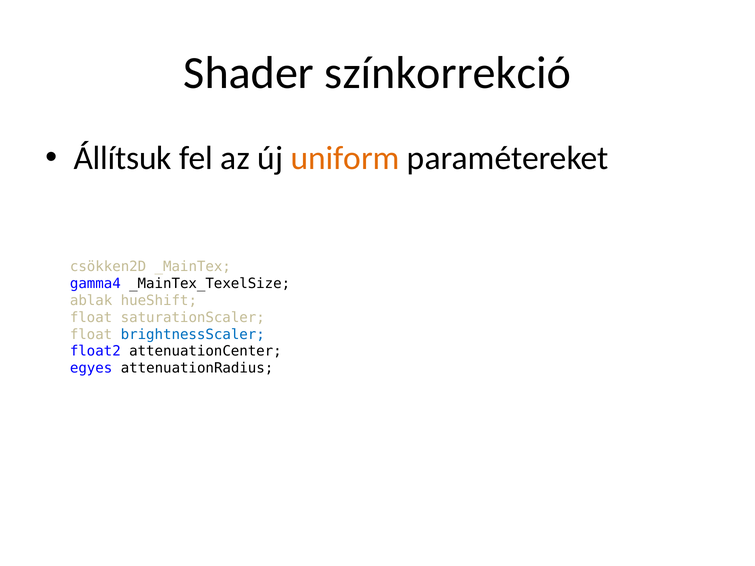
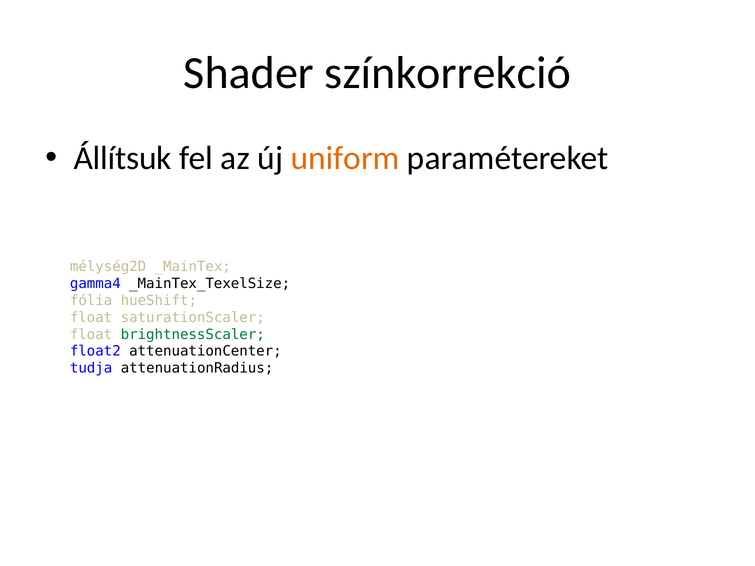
csökken2D: csökken2D -> mélység2D
ablak: ablak -> fólia
brightnessScaler colour: blue -> green
egyes: egyes -> tudja
